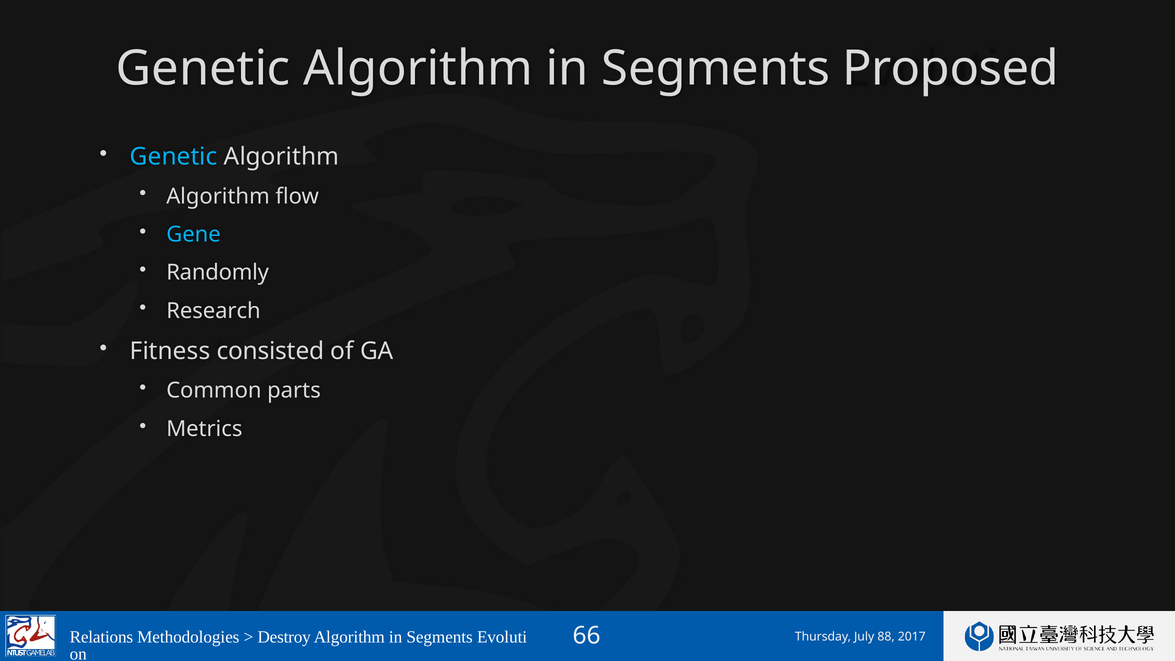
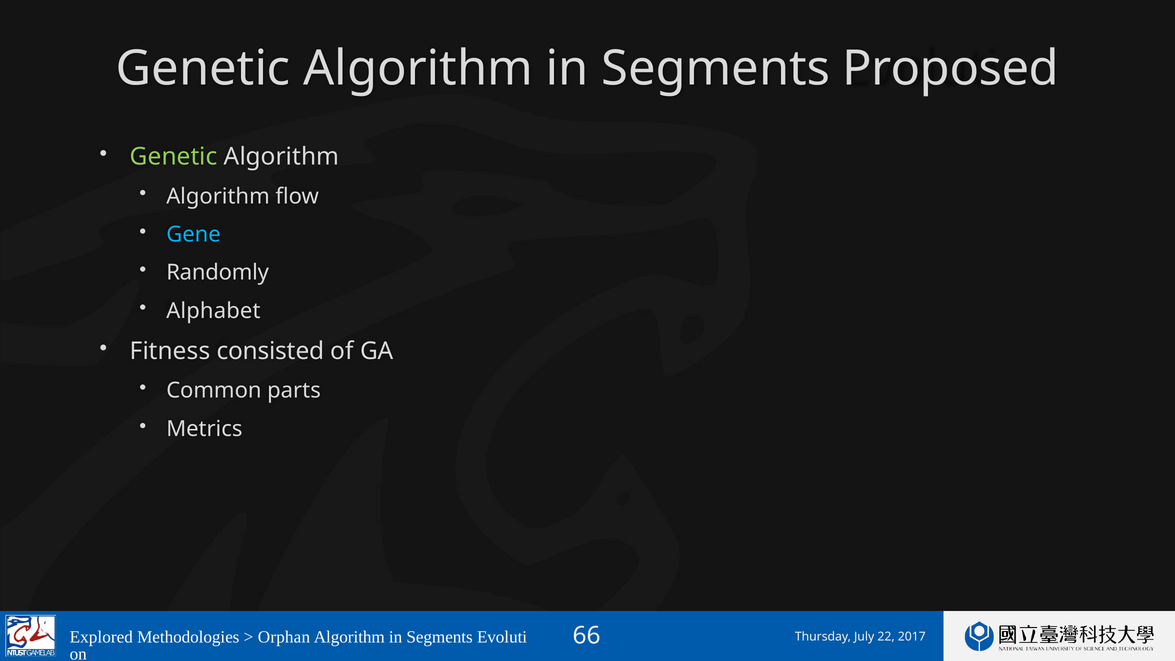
Genetic at (174, 157) colour: light blue -> light green
Research: Research -> Alphabet
Relations: Relations -> Explored
Destroy: Destroy -> Orphan
88: 88 -> 22
